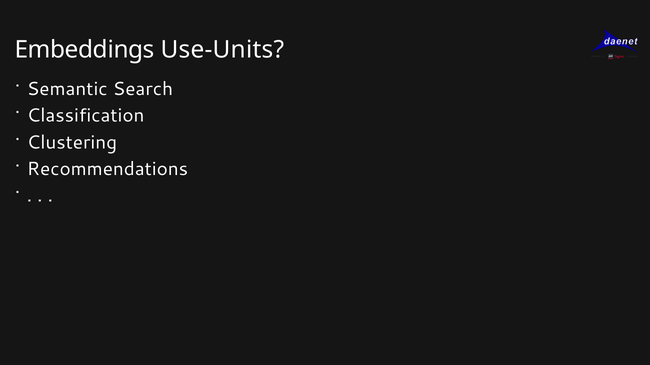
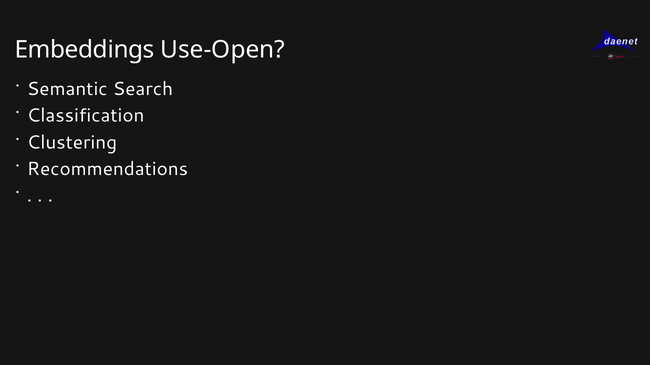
Use-Units: Use-Units -> Use-Open
